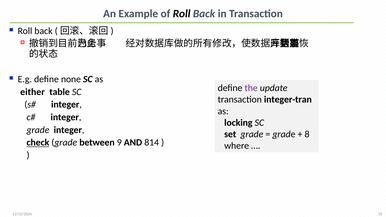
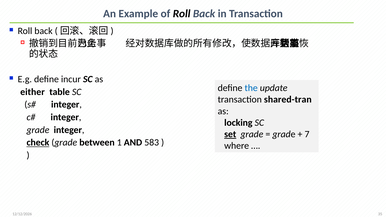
none: none -> incur
the colour: purple -> blue
integer-tran: integer-tran -> shared-tran
set underline: none -> present
8: 8 -> 7
9: 9 -> 1
814: 814 -> 583
